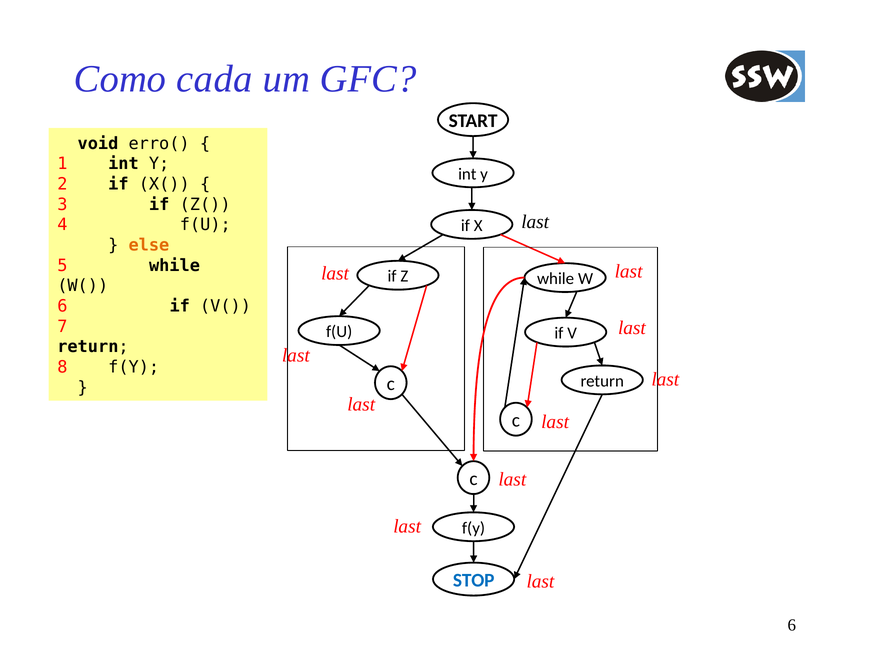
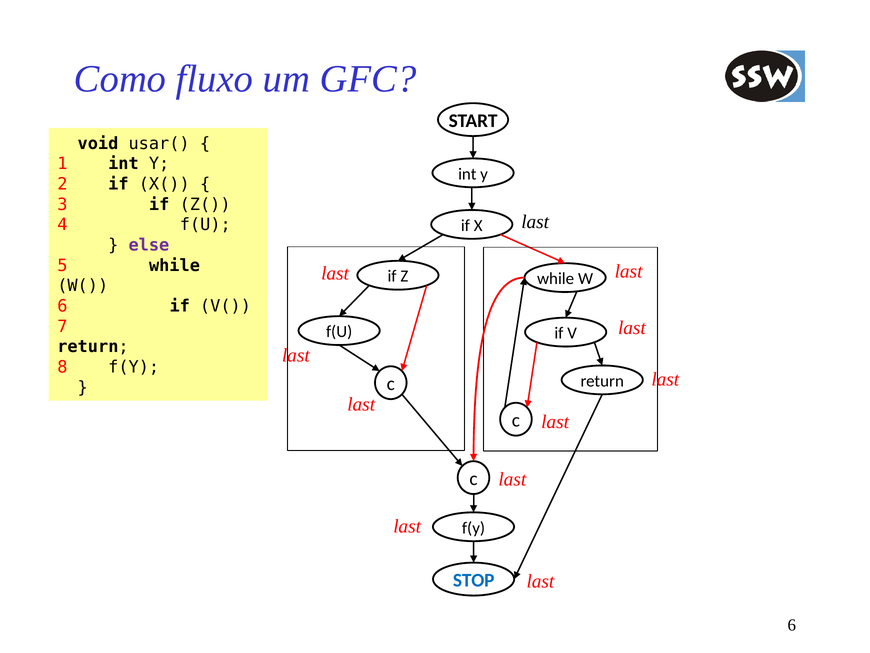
cada: cada -> fluxo
erro(: erro( -> usar(
else colour: orange -> purple
